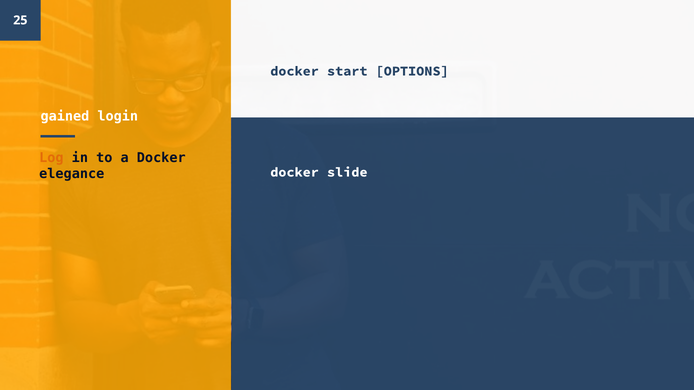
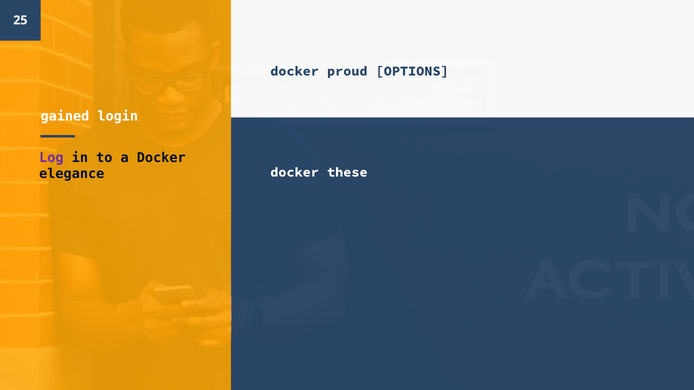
start: start -> proud
Log colour: orange -> purple
slide: slide -> these
